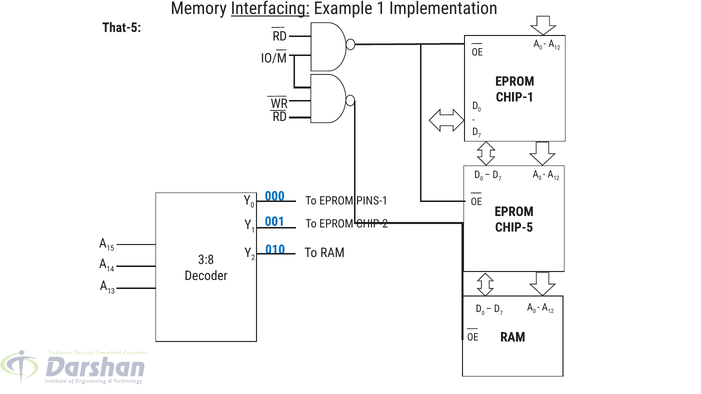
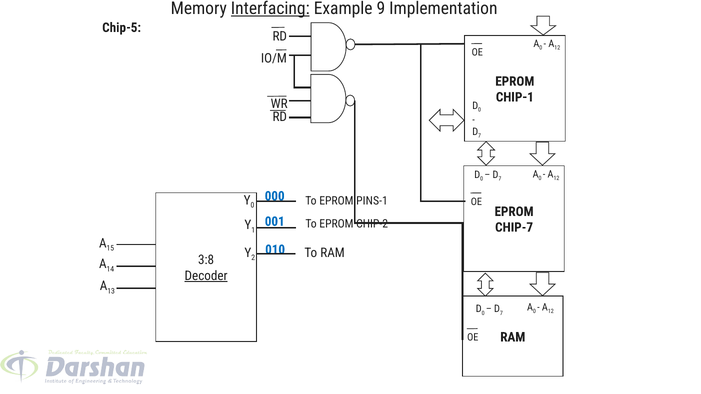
Example 1: 1 -> 9
That-5: That-5 -> Chip-5
CHIP-5: CHIP-5 -> CHIP-7
Decoder underline: none -> present
